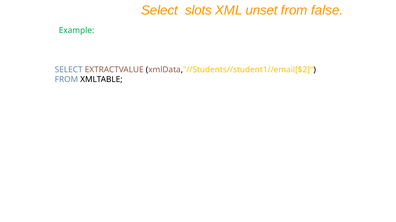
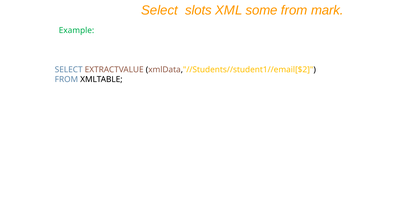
unset: unset -> some
false: false -> mark
